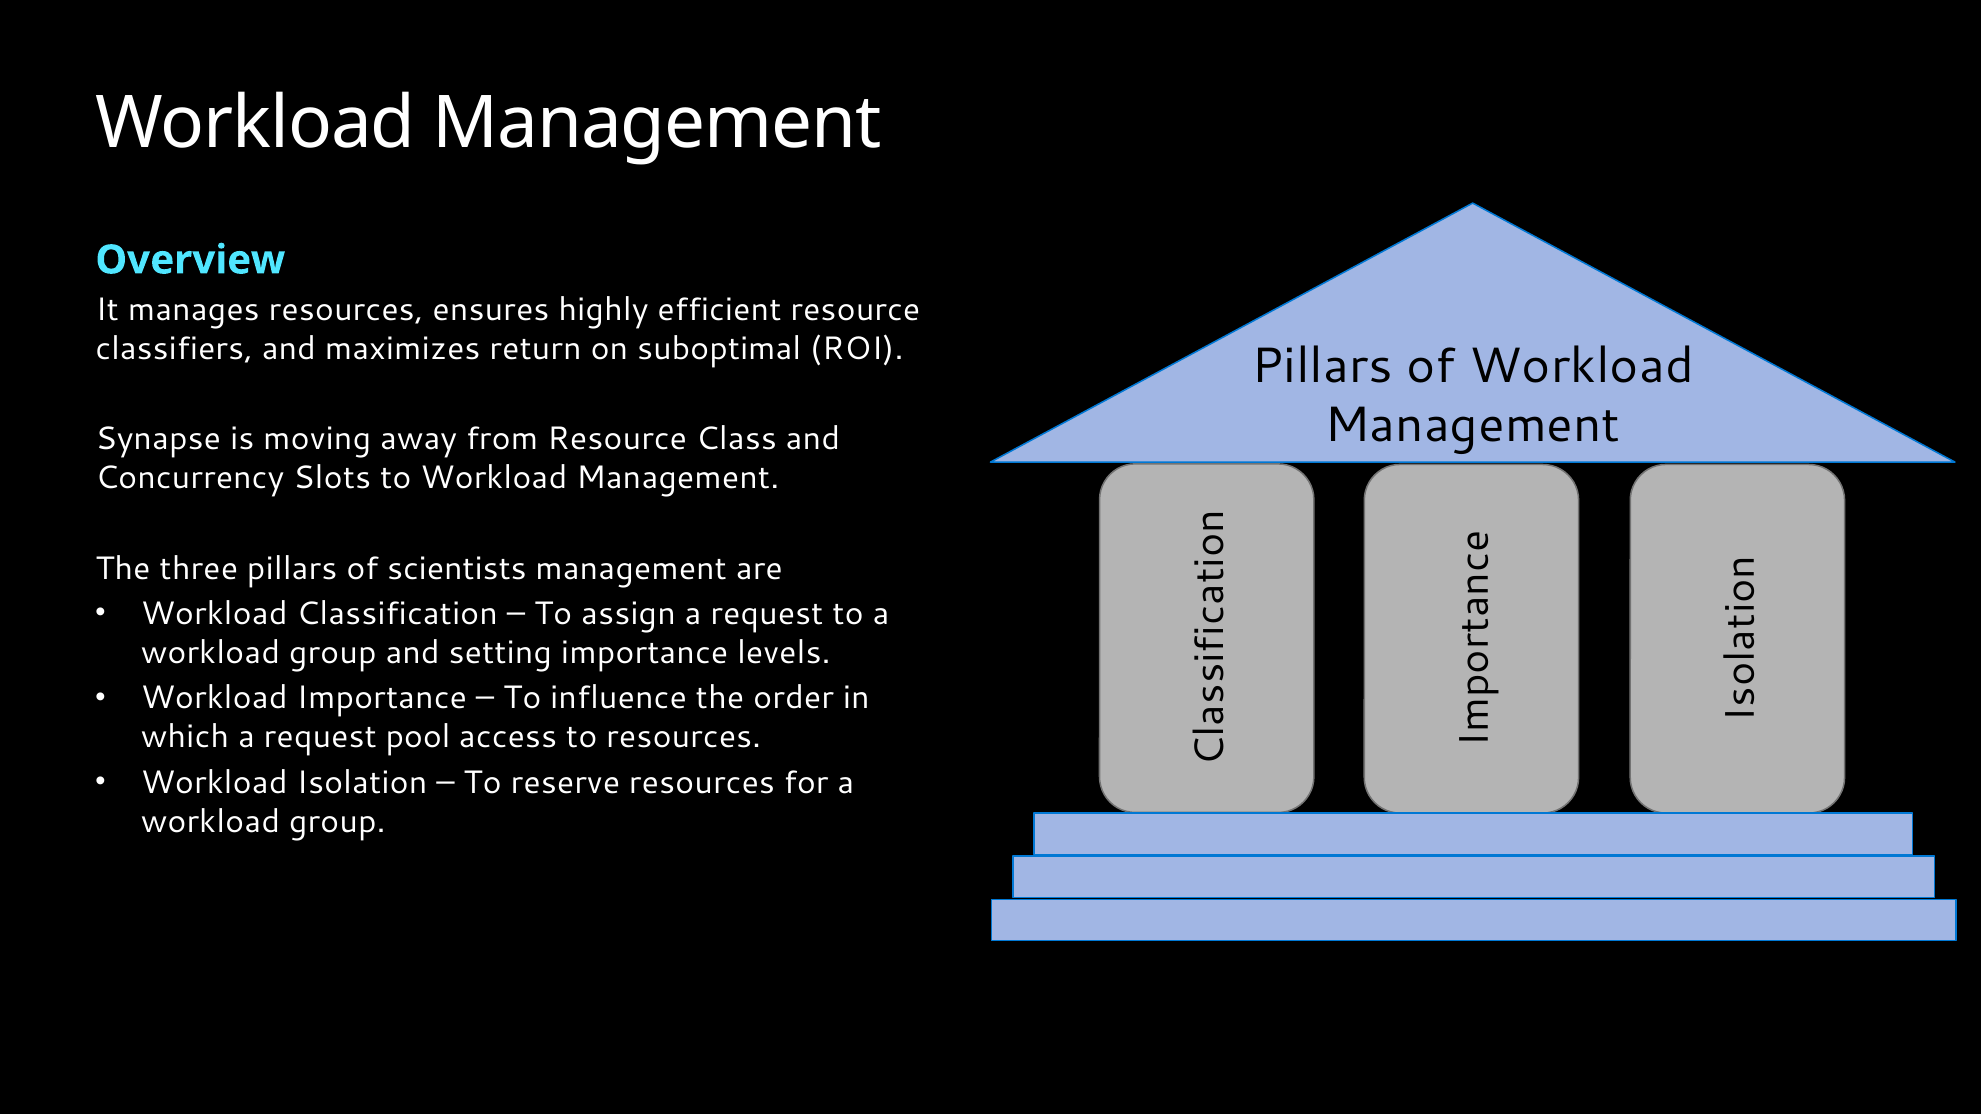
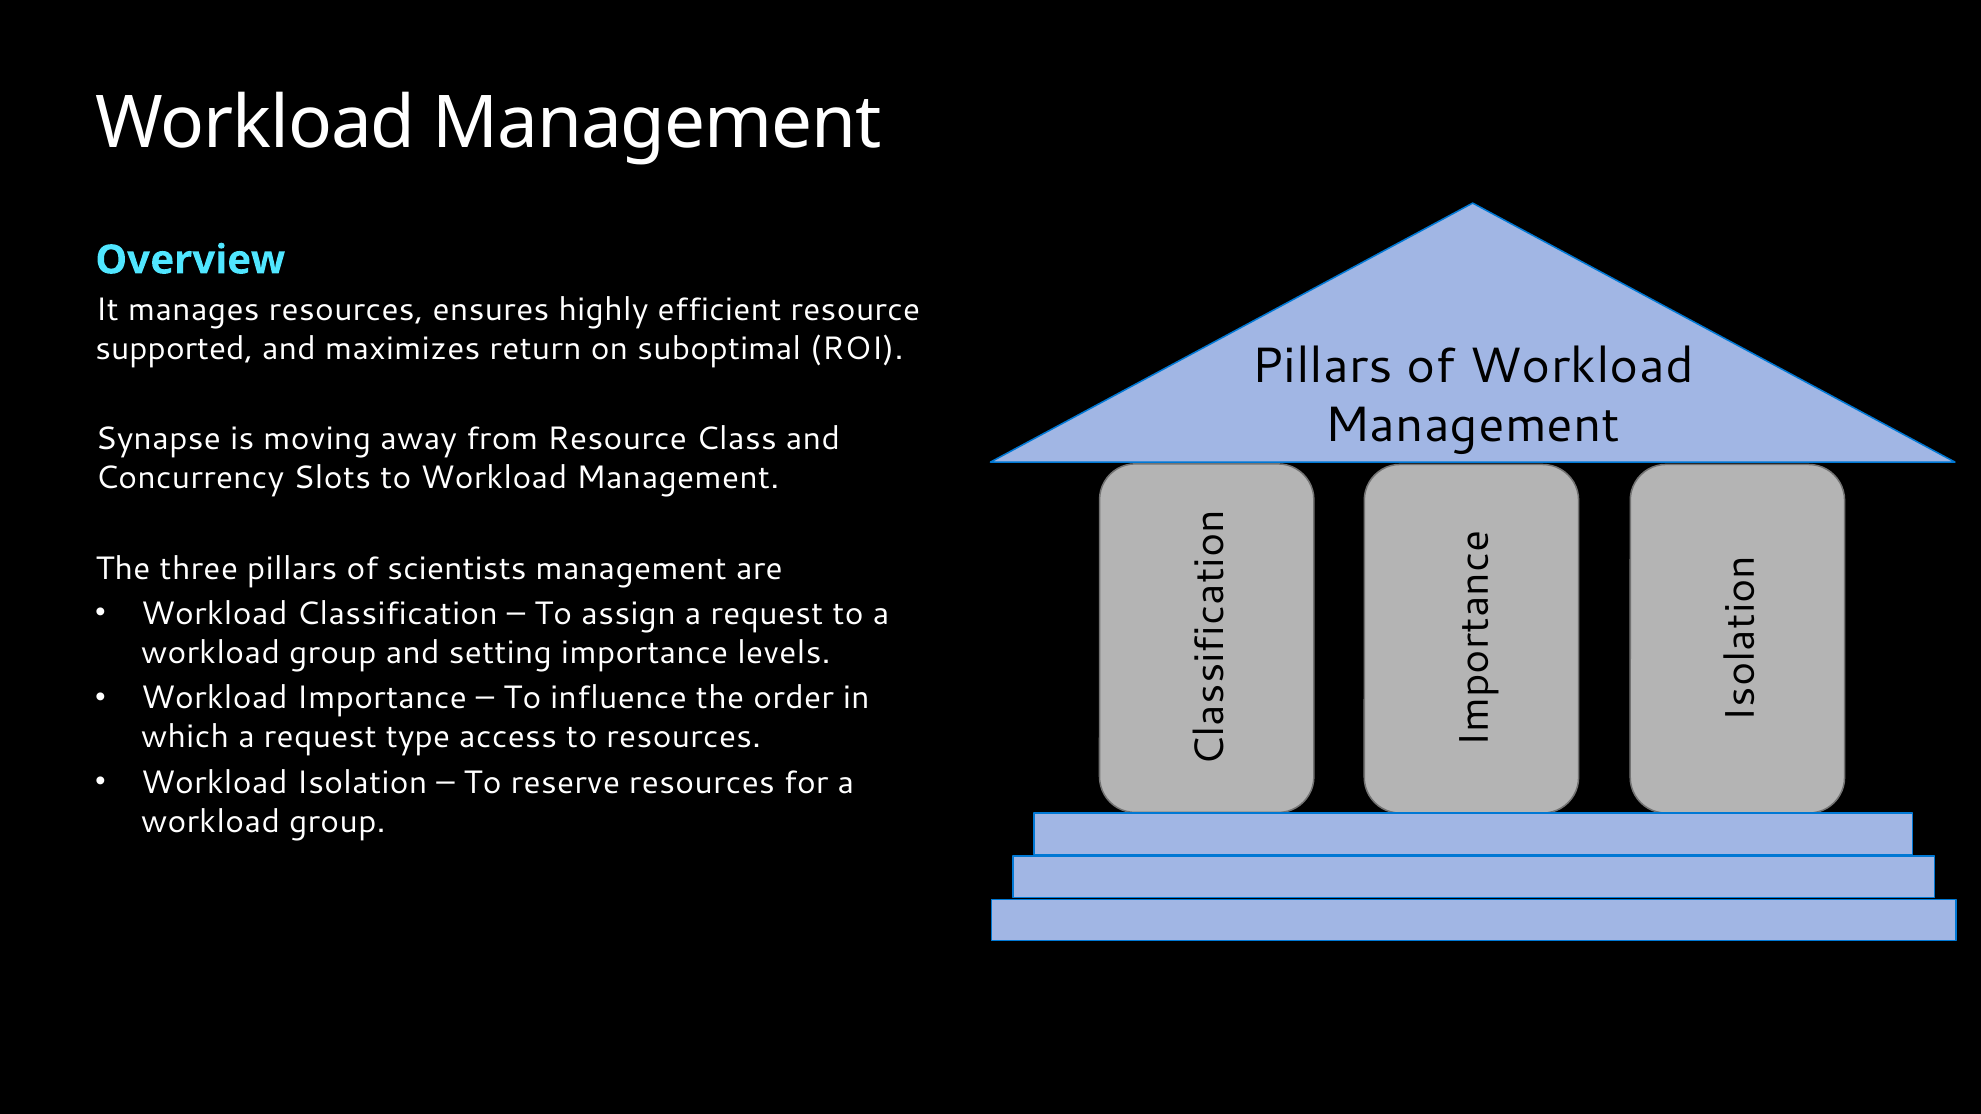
classifiers: classifiers -> supported
pool: pool -> type
